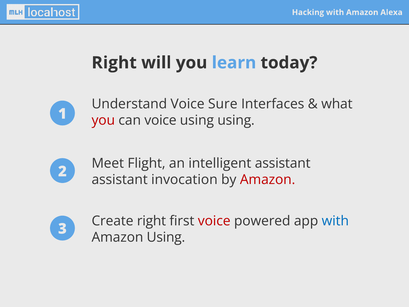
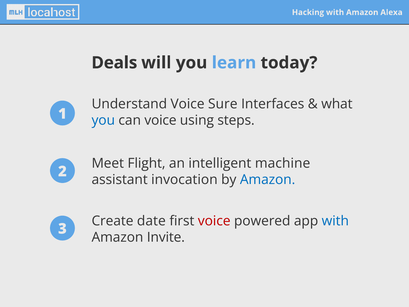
Right at (114, 63): Right -> Deals
you at (103, 120) colour: red -> blue
using using: using -> steps
intelligent assistant: assistant -> machine
Amazon at (268, 180) colour: red -> blue
Create right: right -> date
Amazon Using: Using -> Invite
